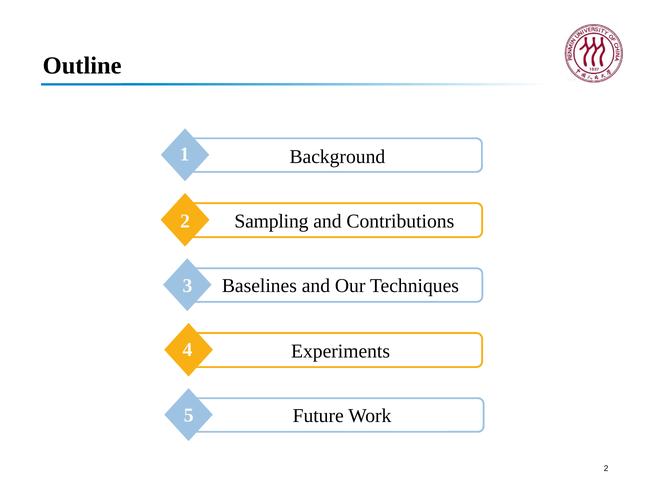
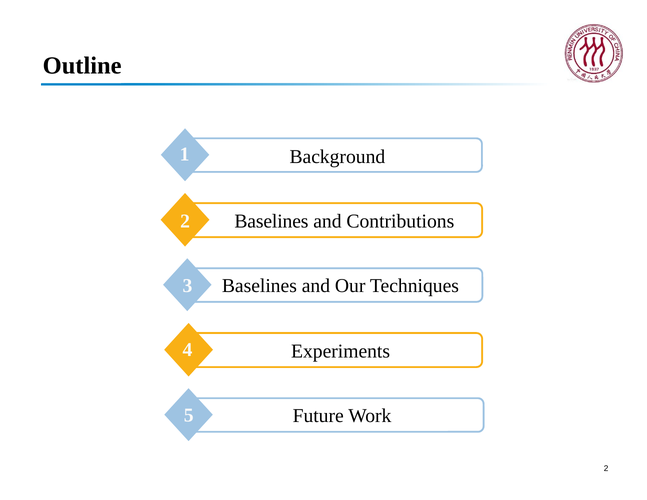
Sampling at (271, 221): Sampling -> Baselines
